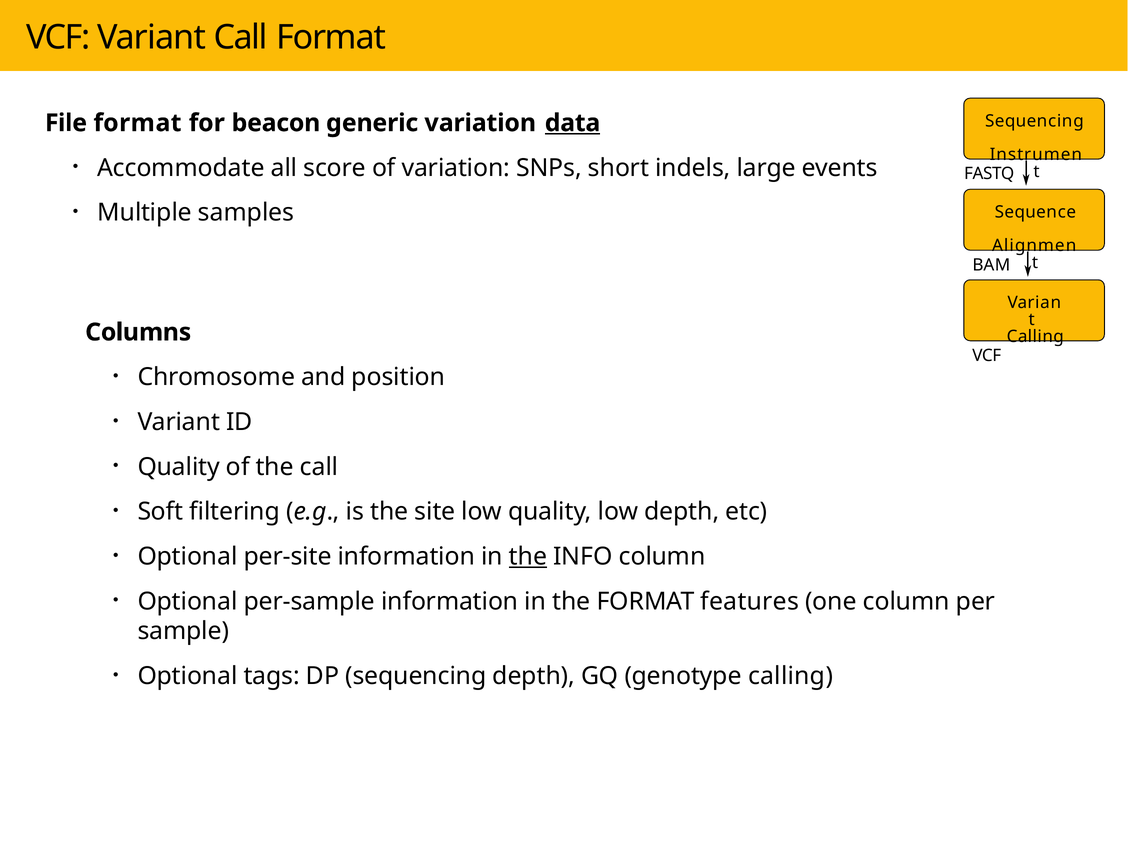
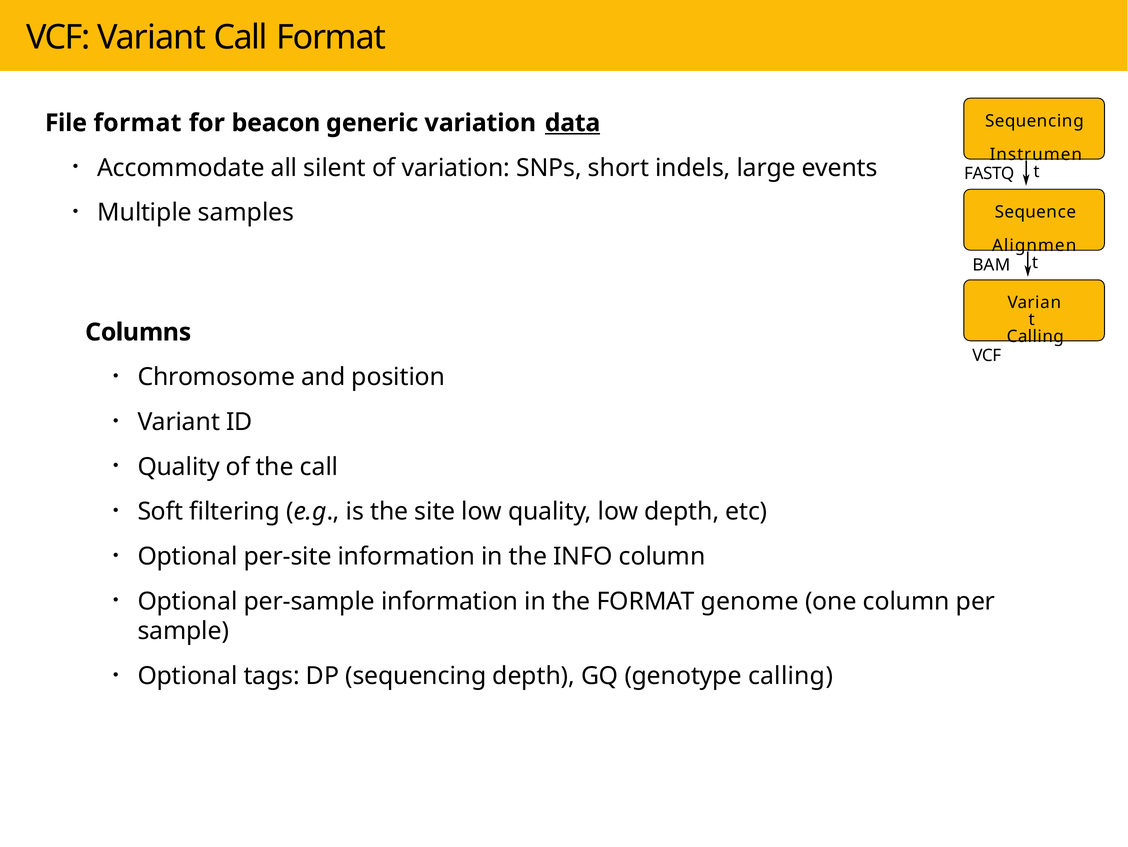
score: score -> silent
the at (528, 556) underline: present -> none
features: features -> genome
